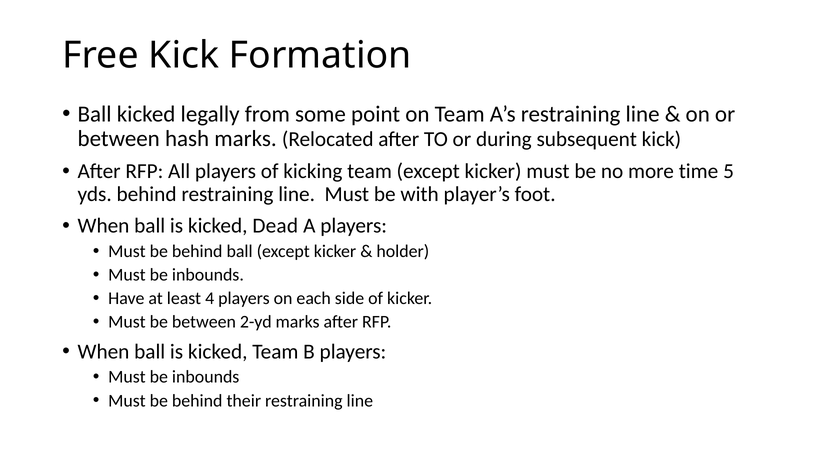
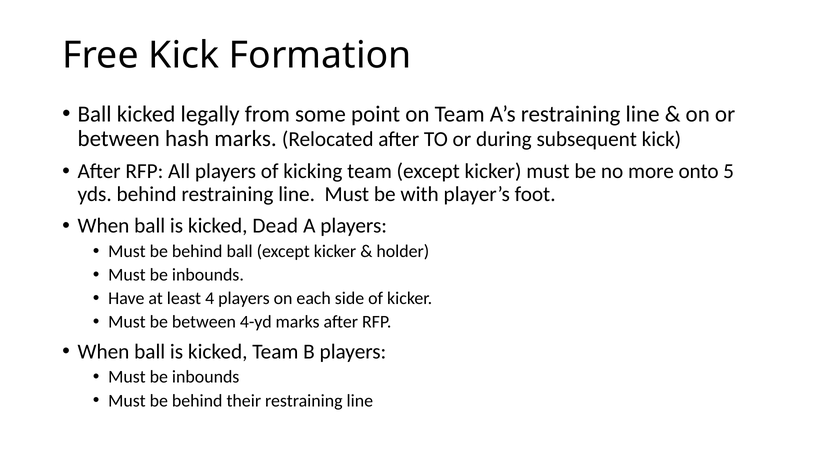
time: time -> onto
2-yd: 2-yd -> 4-yd
